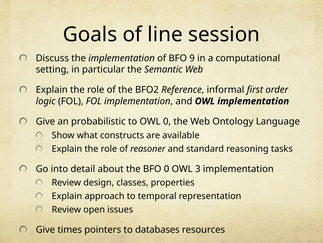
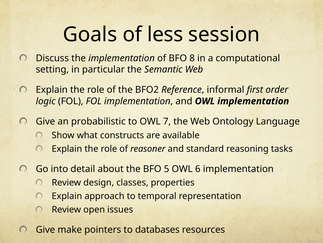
line: line -> less
9: 9 -> 8
OWL 0: 0 -> 7
BFO 0: 0 -> 5
3: 3 -> 6
times: times -> make
